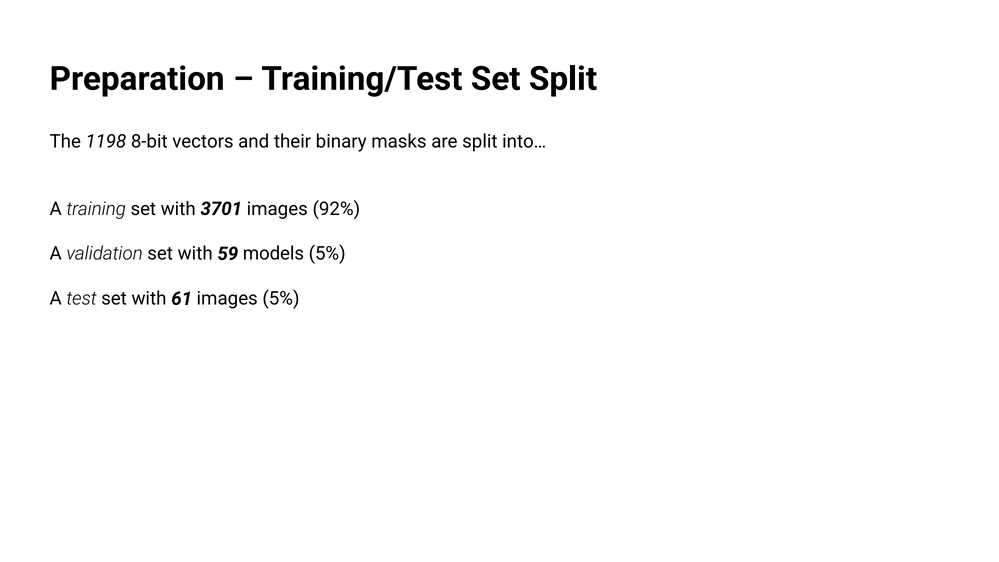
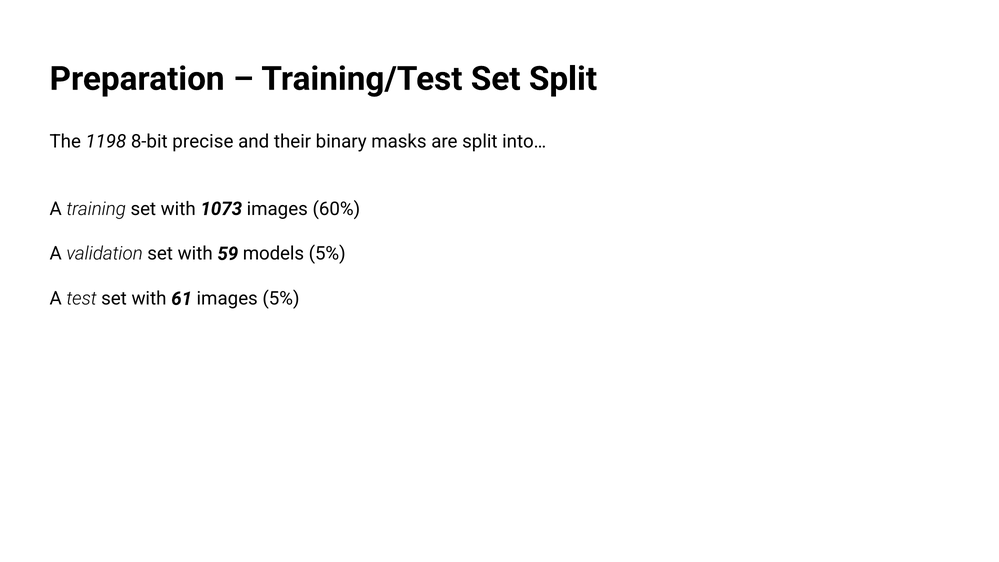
vectors: vectors -> precise
3701: 3701 -> 1073
92%: 92% -> 60%
